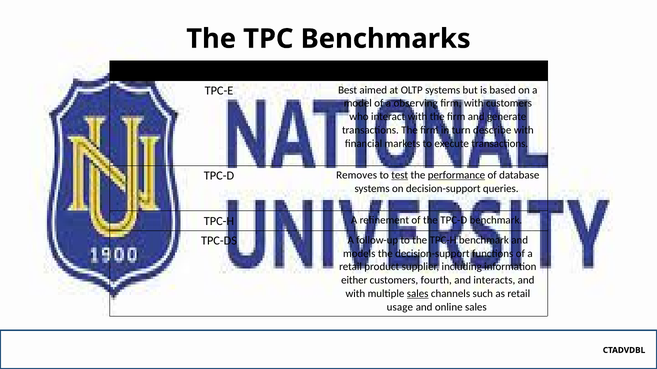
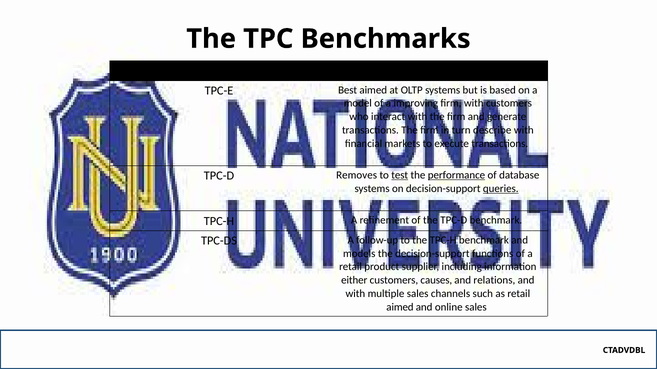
observing: observing -> improving
queries underline: none -> present
fourth: fourth -> causes
interacts: interacts -> relations
sales at (418, 294) underline: present -> none
usage at (400, 307): usage -> aimed
